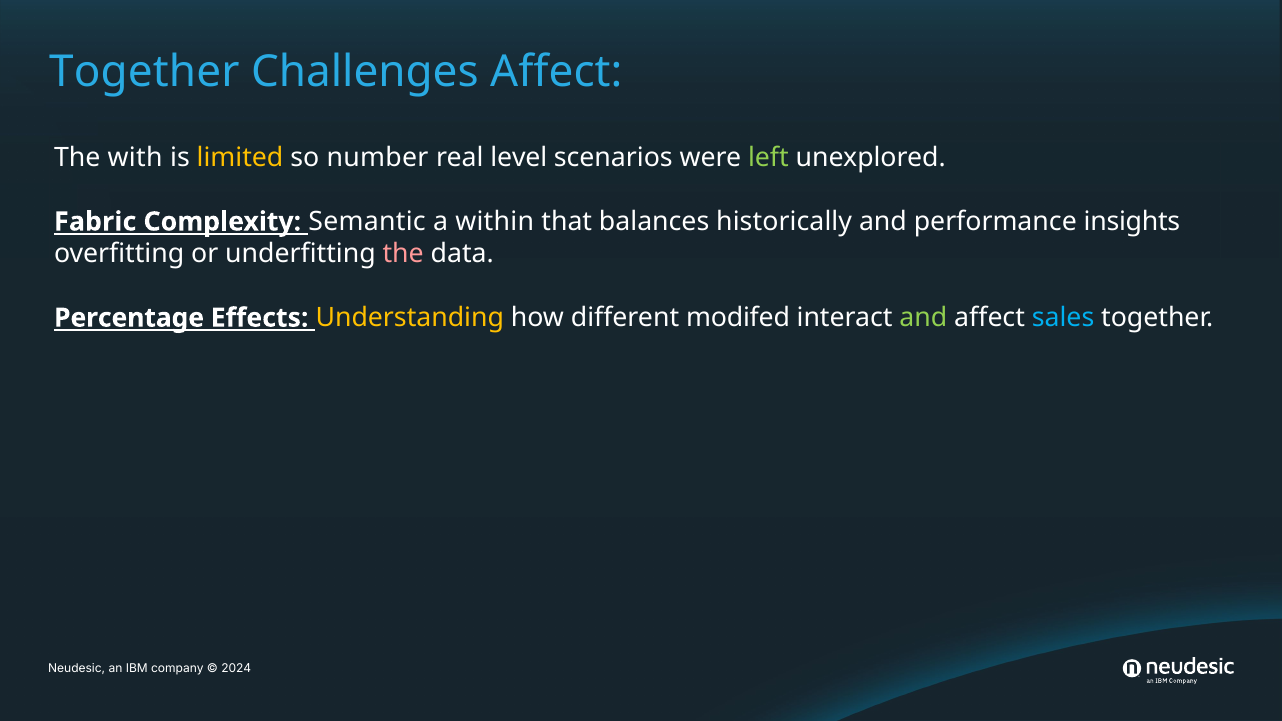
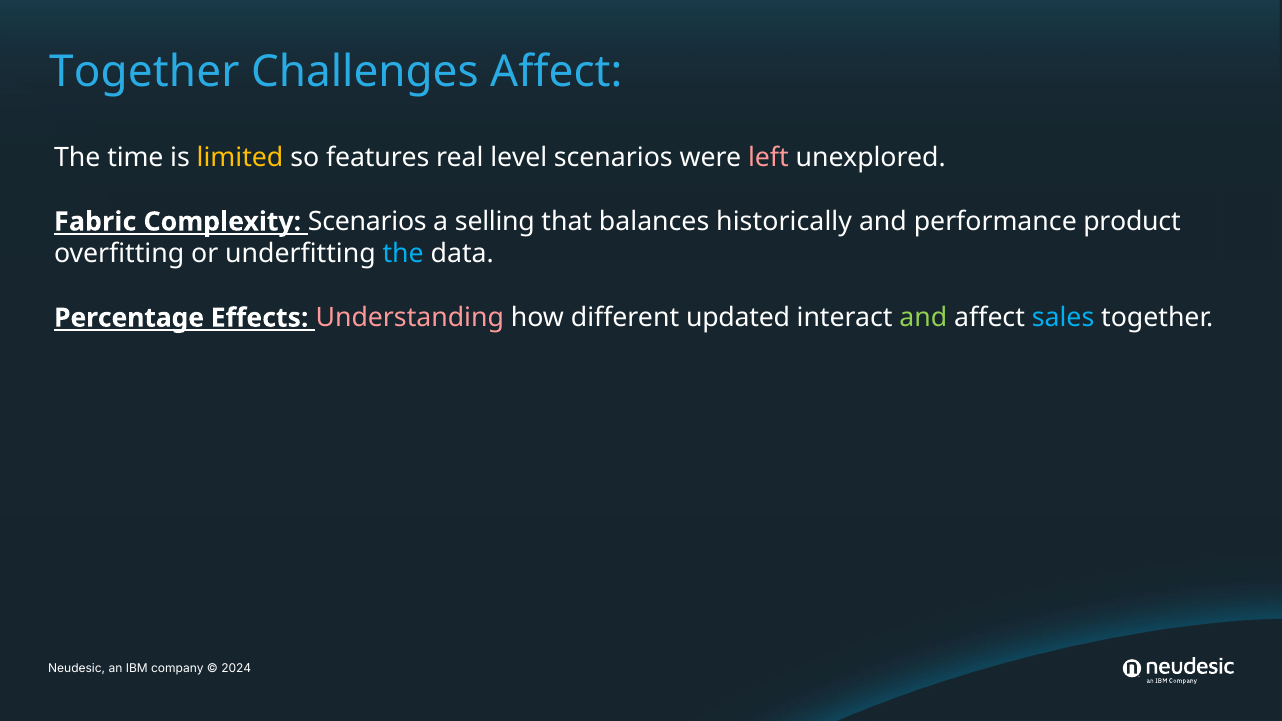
with: with -> time
number: number -> features
left colour: light green -> pink
Complexity Semantic: Semantic -> Scenarios
within: within -> selling
insights: insights -> product
the at (403, 254) colour: pink -> light blue
Understanding colour: yellow -> pink
modifed: modifed -> updated
